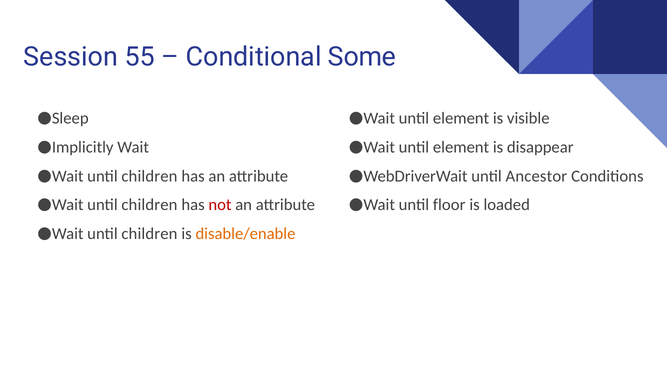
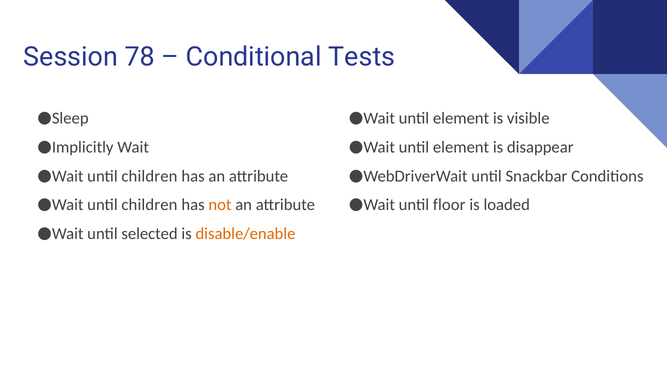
55: 55 -> 78
Some: Some -> Tests
Ancestor: Ancestor -> Snackbar
not colour: red -> orange
children at (149, 234): children -> selected
